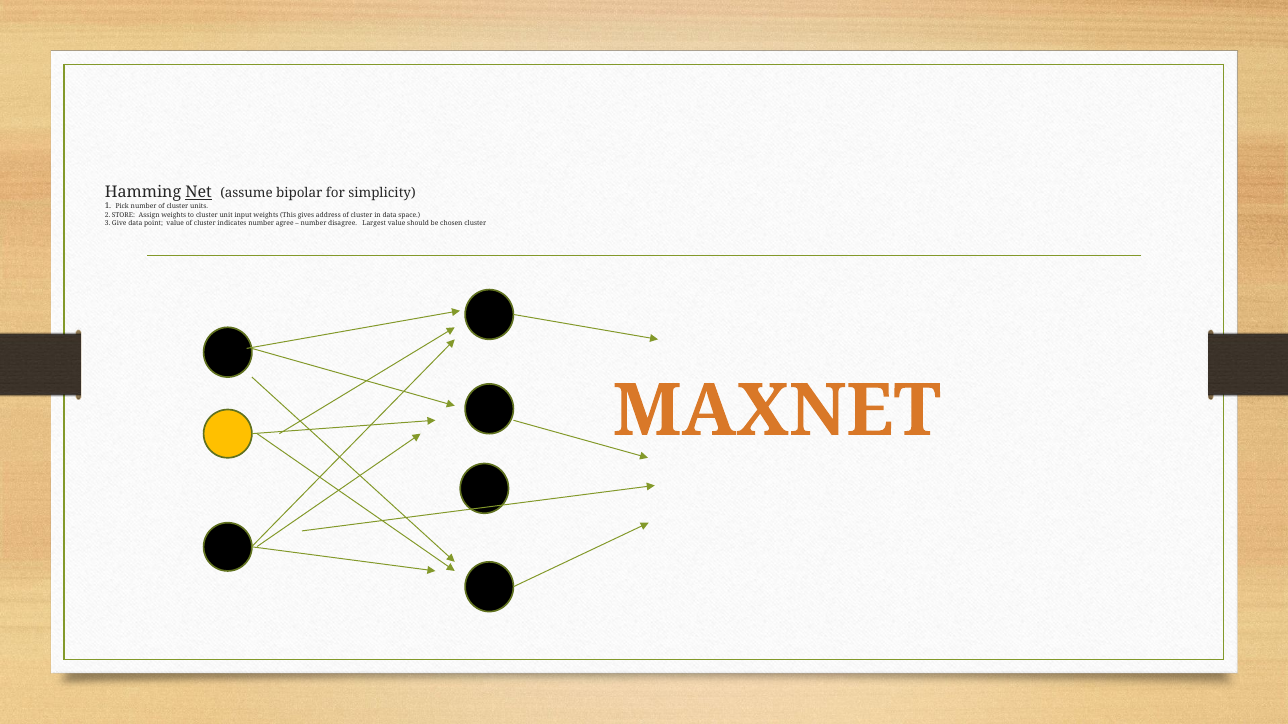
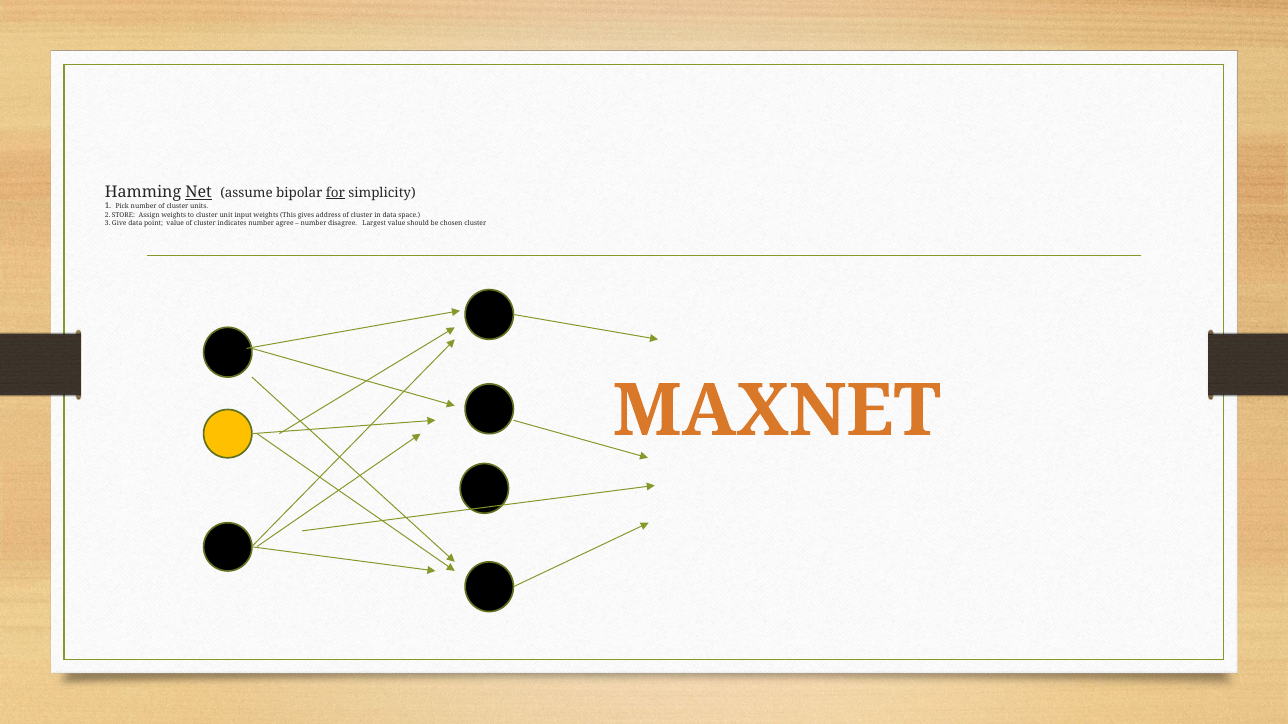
for underline: none -> present
